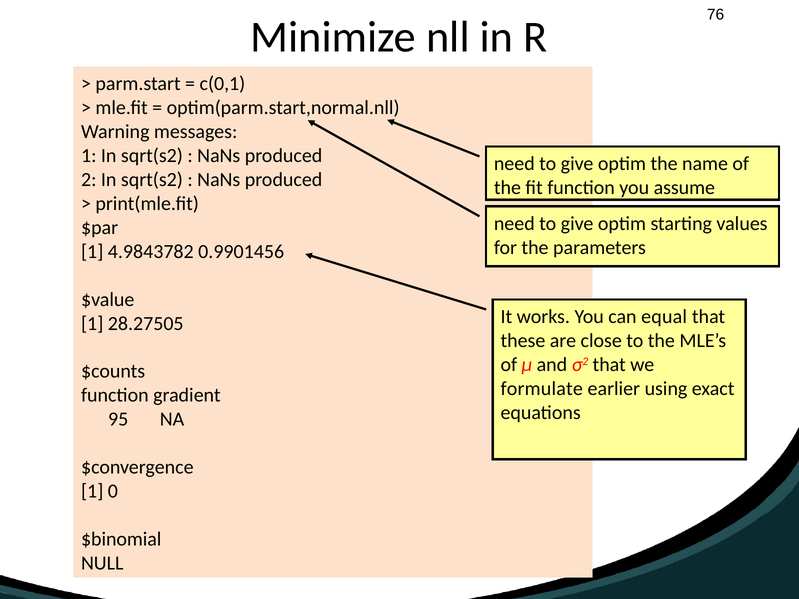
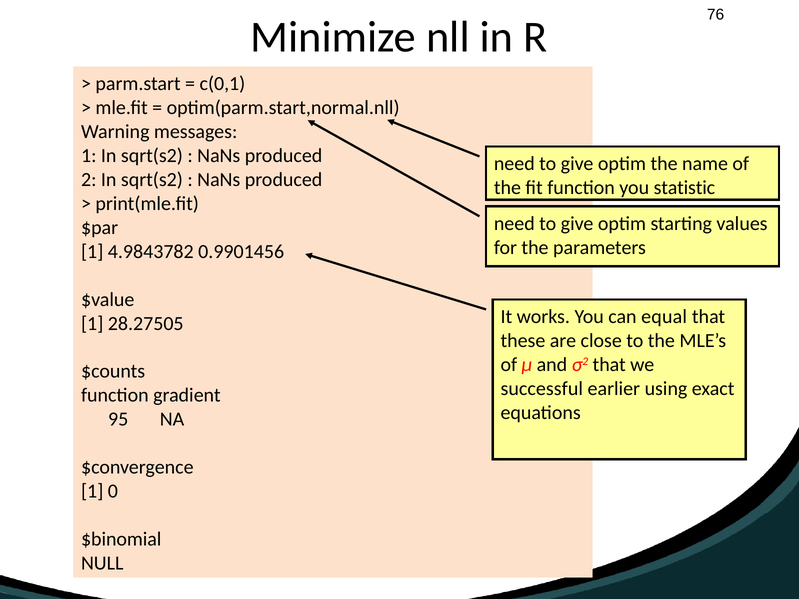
assume: assume -> statistic
formulate: formulate -> successful
